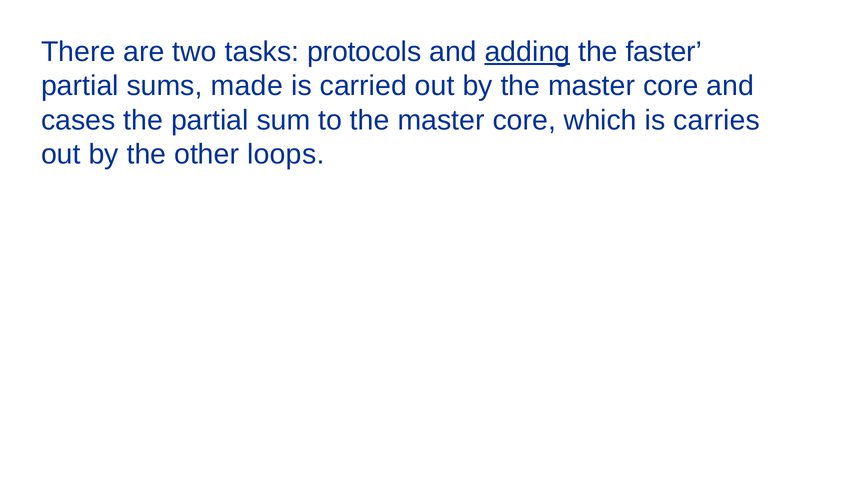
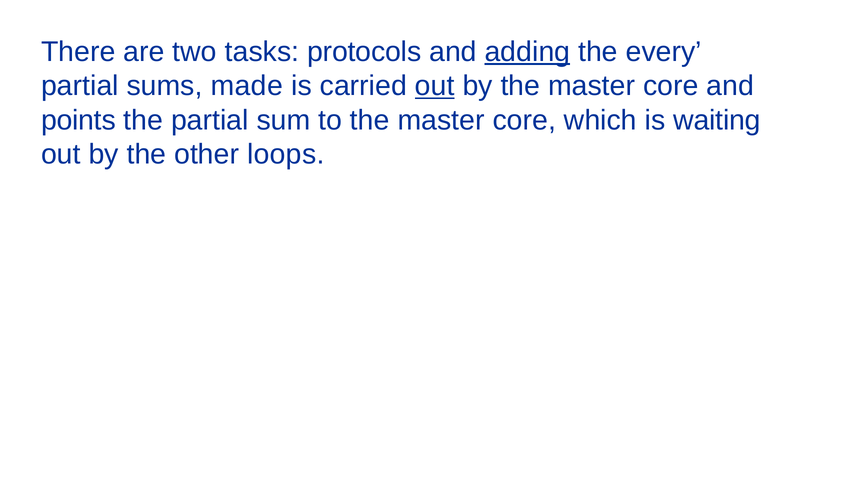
faster: faster -> every
out at (435, 86) underline: none -> present
cases: cases -> points
carries: carries -> waiting
